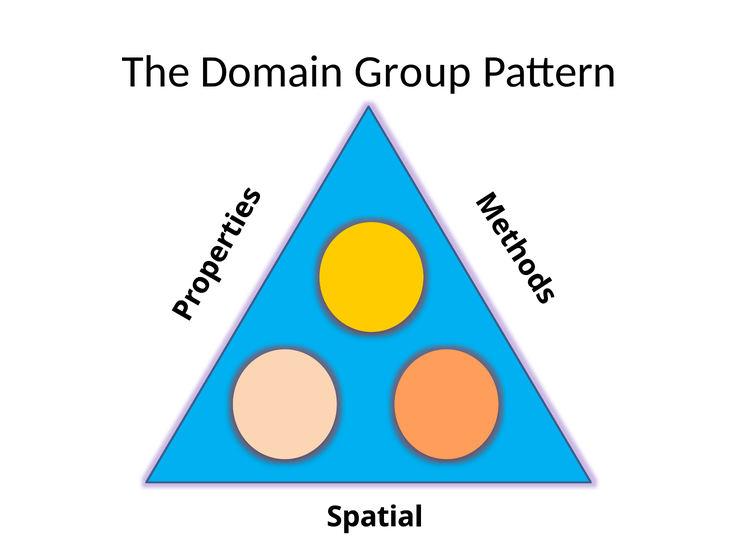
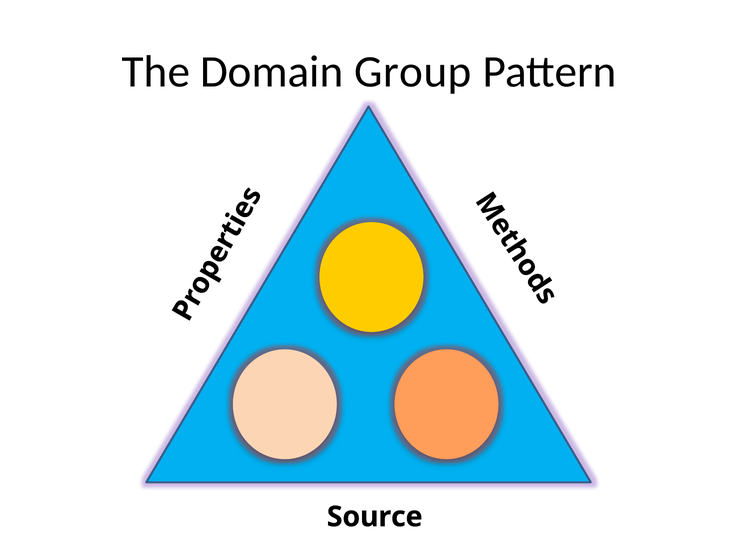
Spatial: Spatial -> Source
